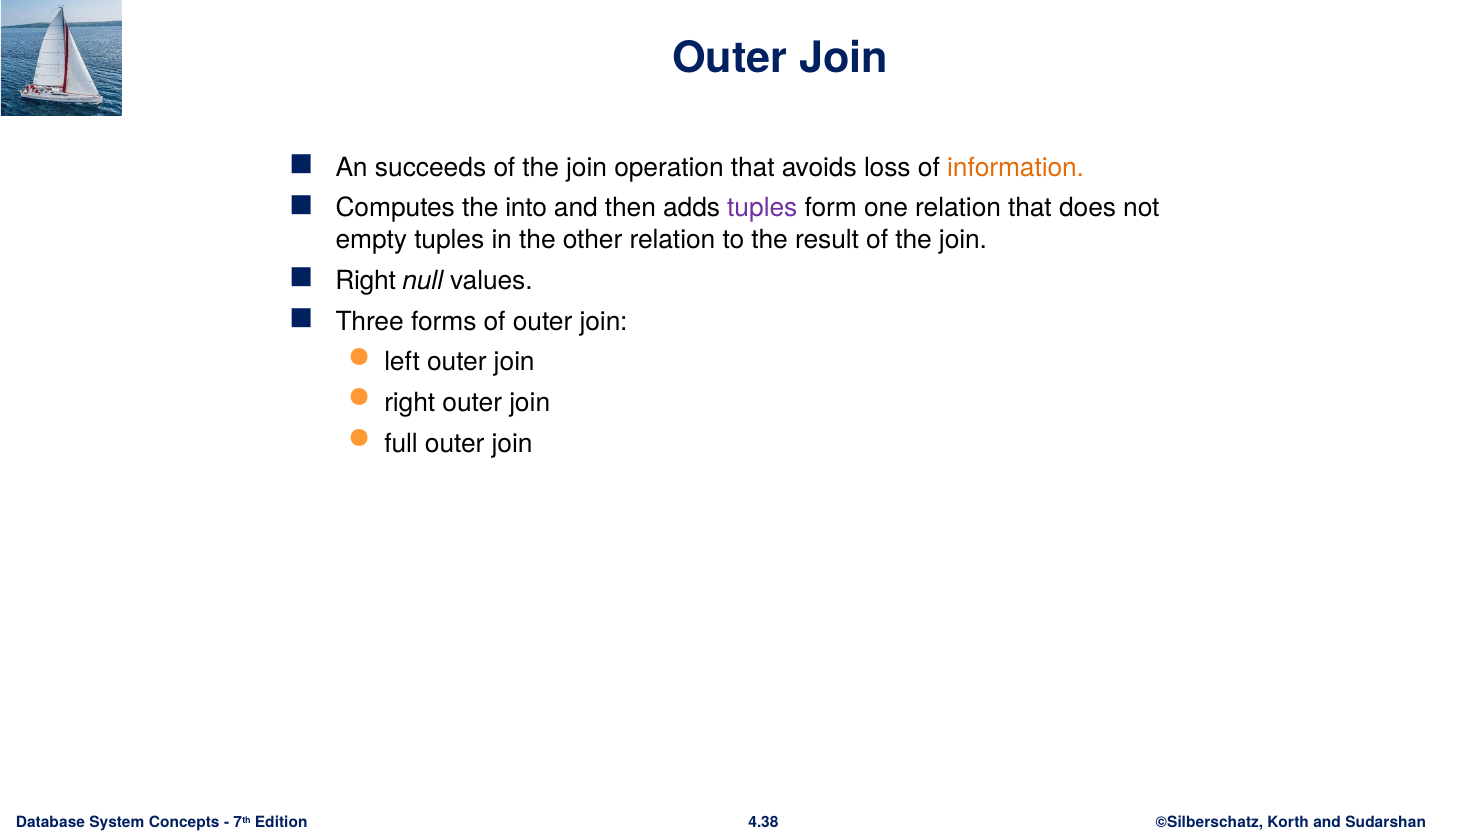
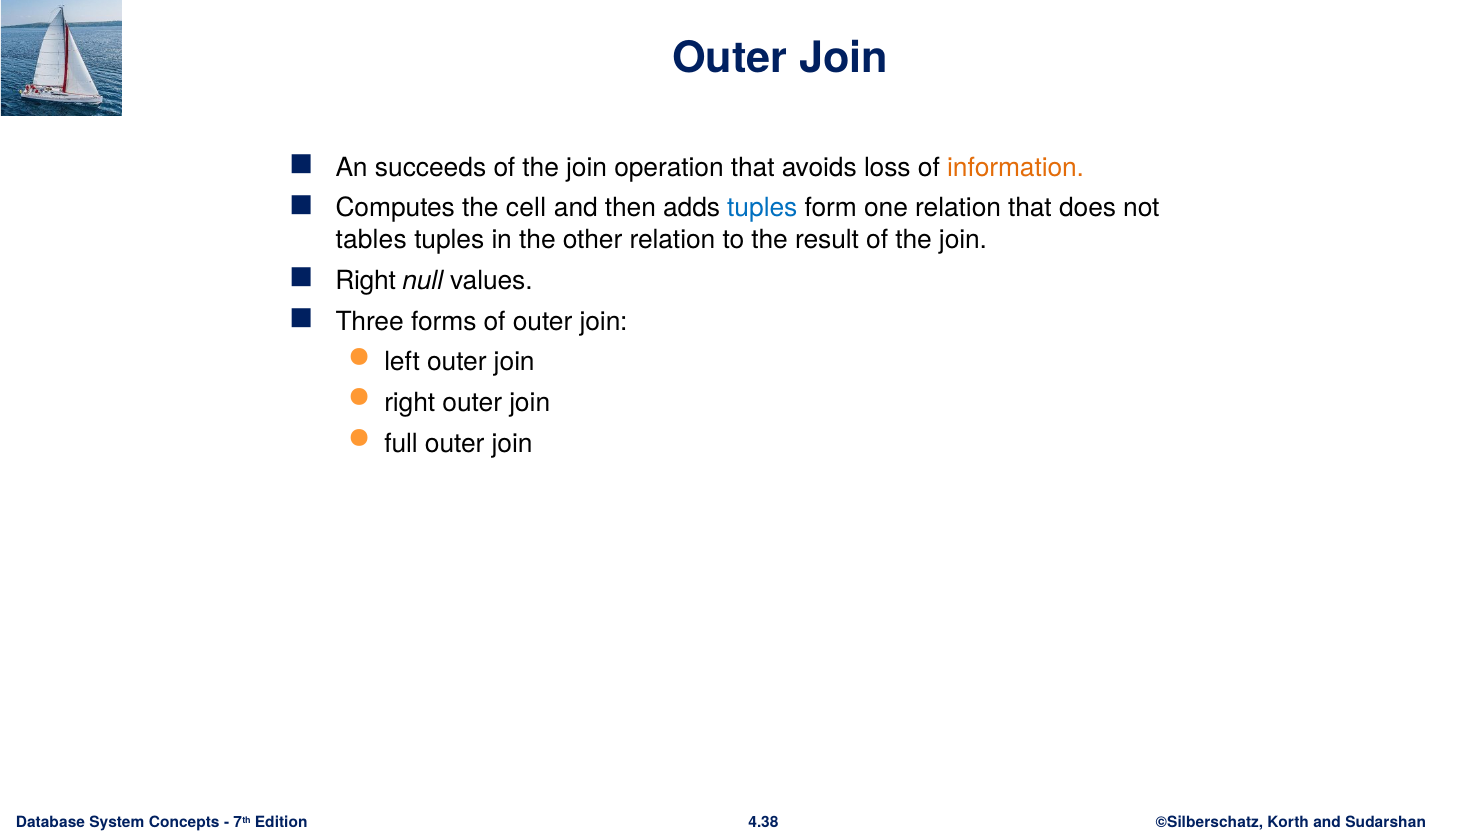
into: into -> cell
tuples at (762, 208) colour: purple -> blue
empty: empty -> tables
